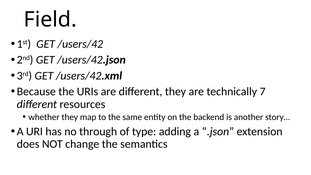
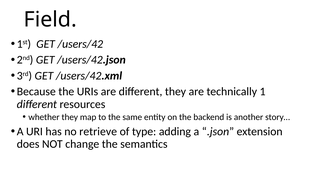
7: 7 -> 1
through: through -> retrieve
